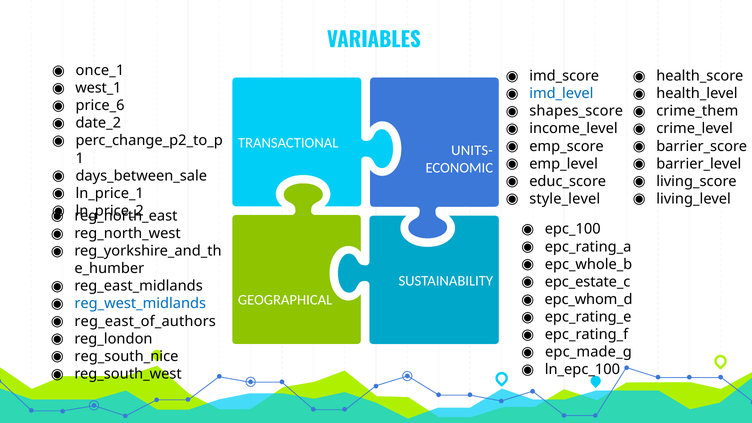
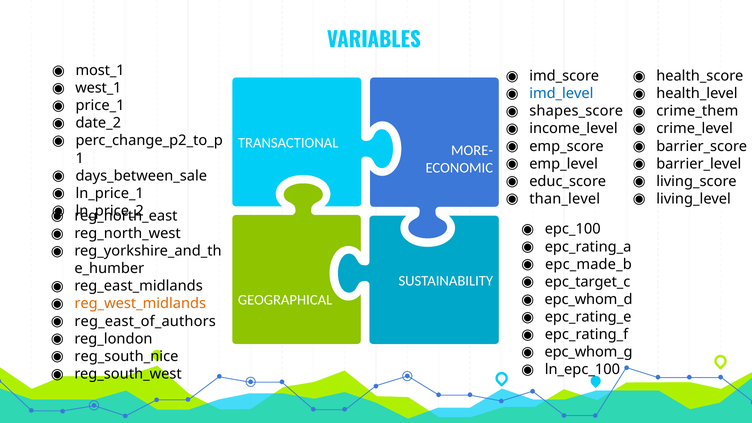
once_1: once_1 -> most_1
price_6: price_6 -> price_1
UNITS-: UNITS- -> MORE-
style_level: style_level -> than_level
epc_whole_b: epc_whole_b -> epc_made_b
epc_estate_c: epc_estate_c -> epc_target_c
reg_west_midlands colour: blue -> orange
epc_made_g: epc_made_g -> epc_whom_g
